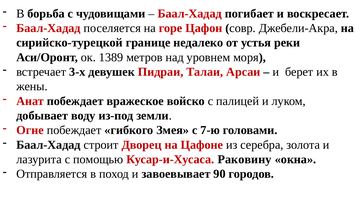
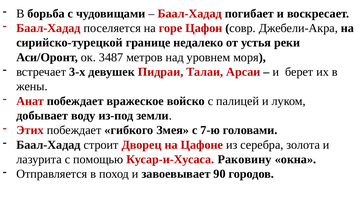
1389: 1389 -> 3487
Огне: Огне -> Этих
